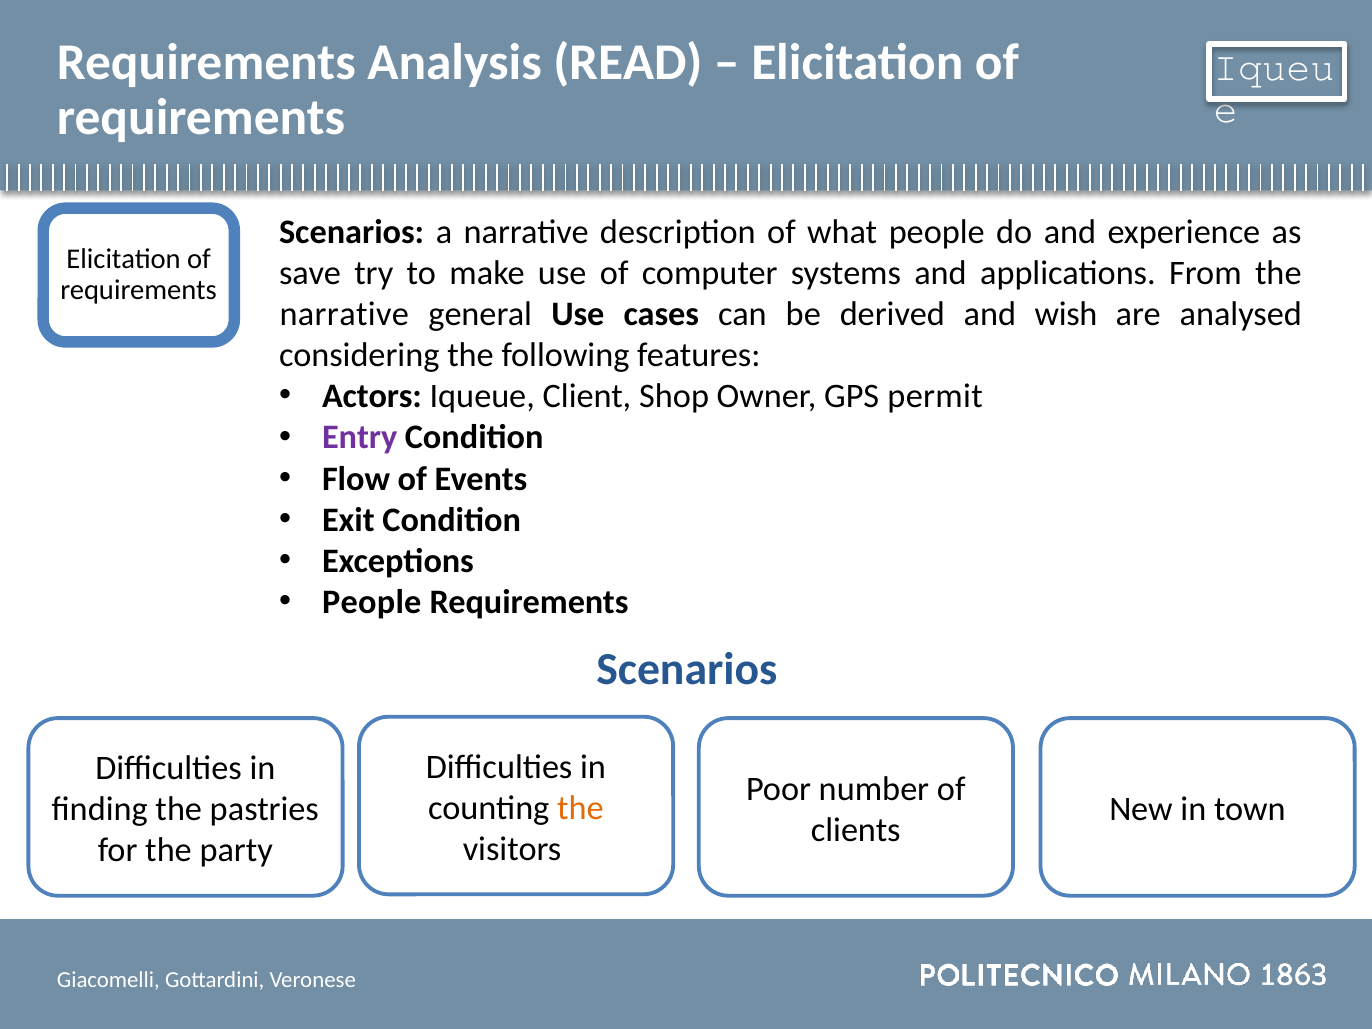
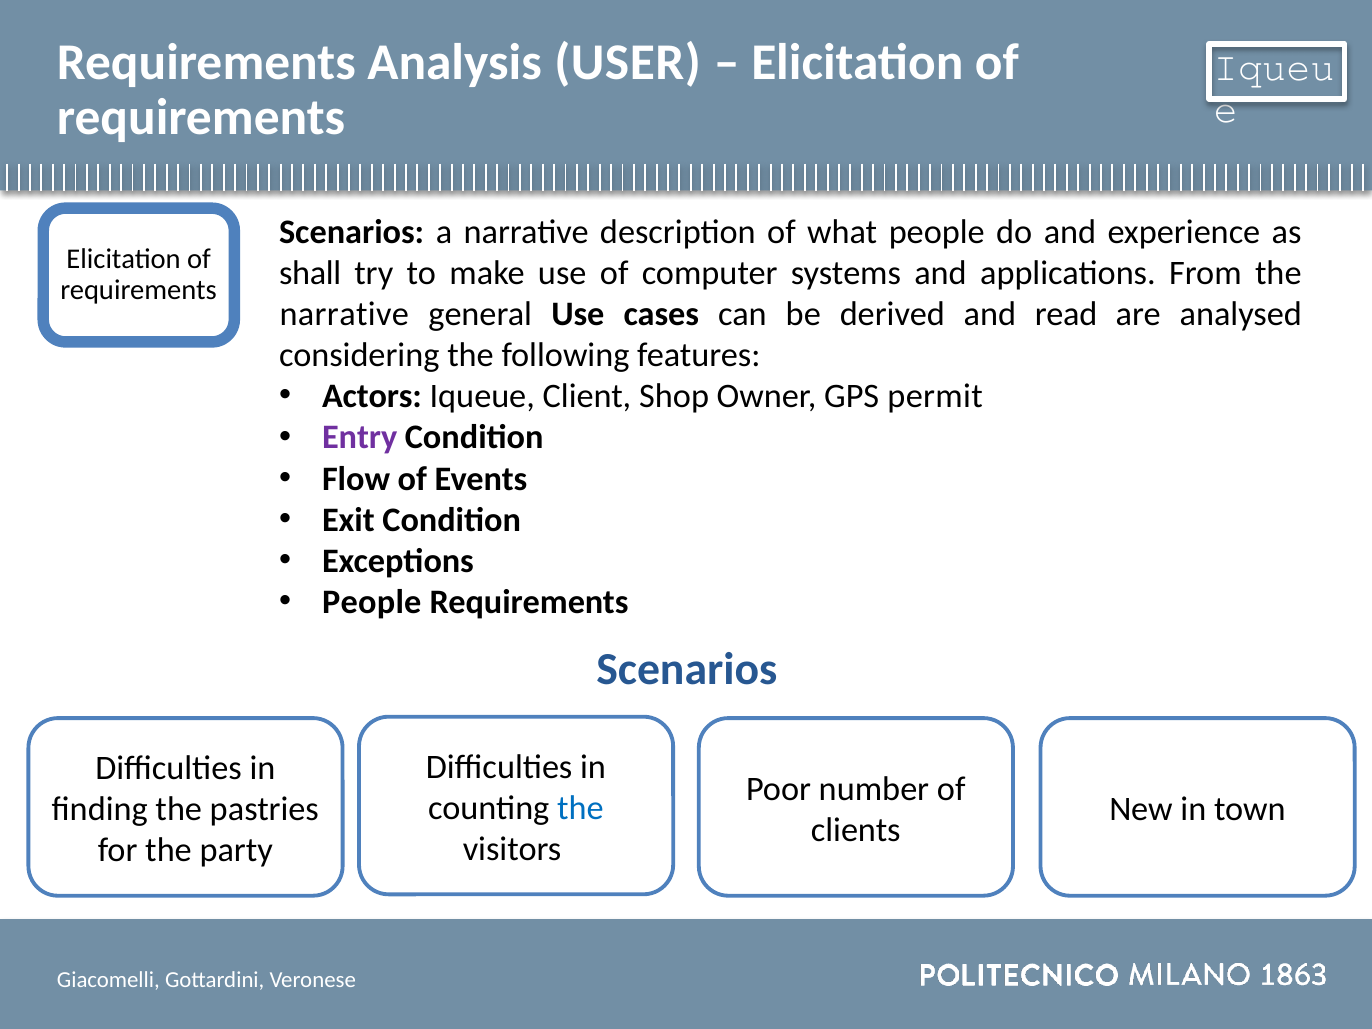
READ: READ -> USER
save: save -> shall
wish: wish -> read
the at (580, 808) colour: orange -> blue
